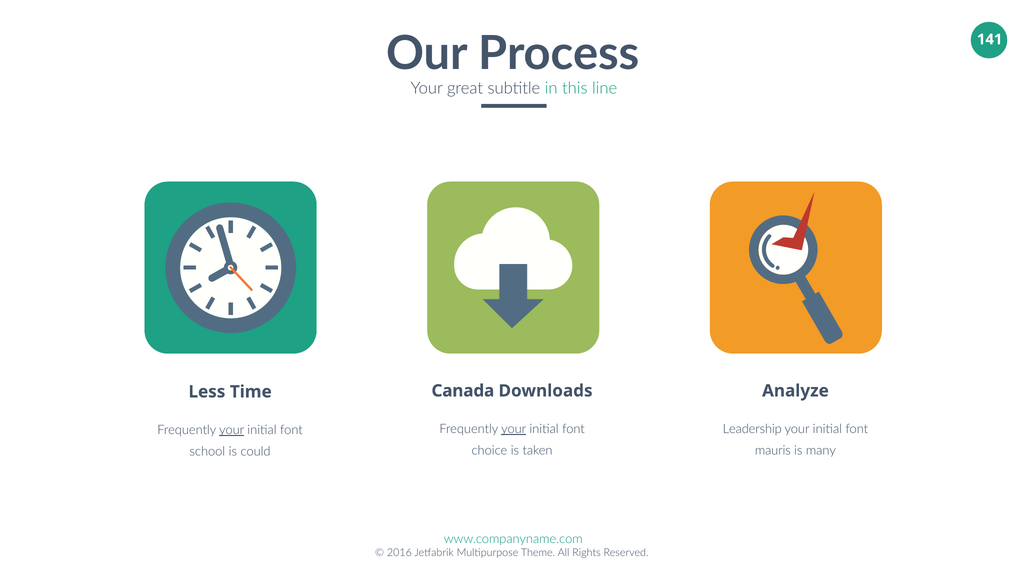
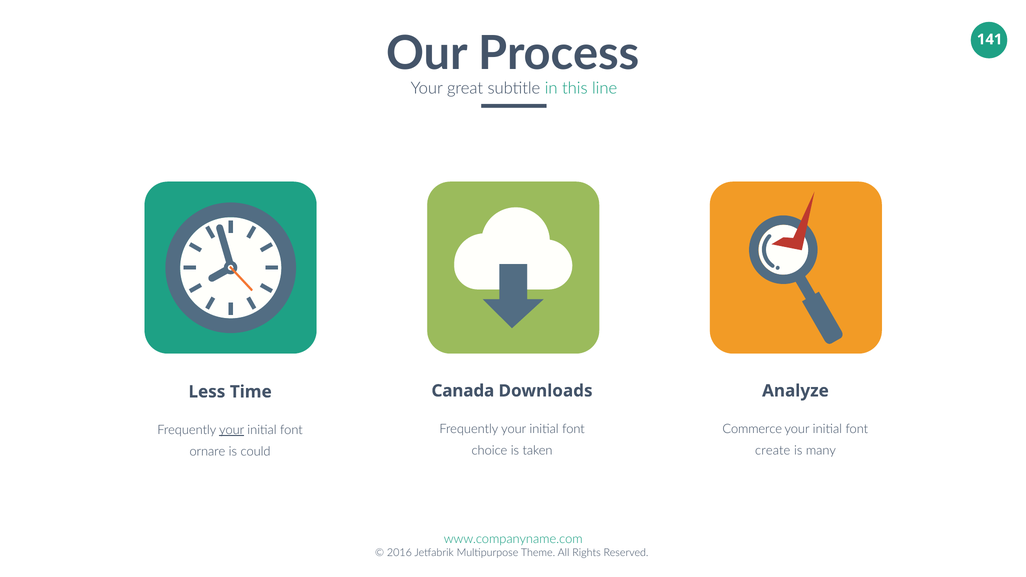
your at (514, 429) underline: present -> none
Leadership: Leadership -> Commerce
mauris: mauris -> create
school: school -> ornare
